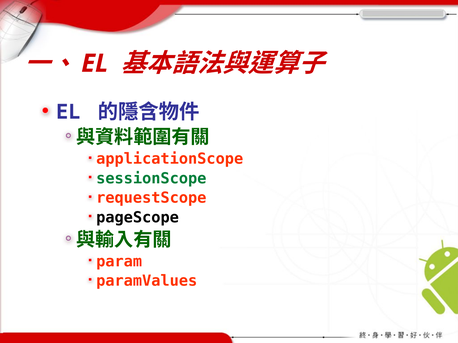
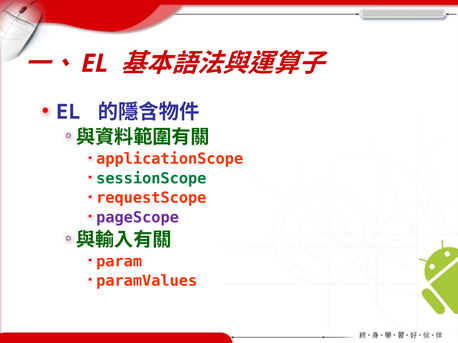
pageScope colour: black -> purple
